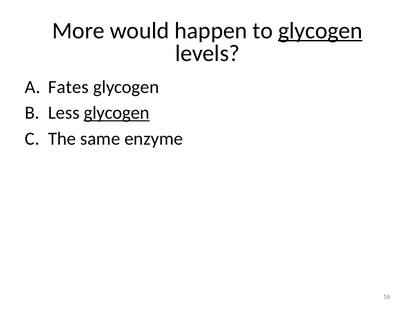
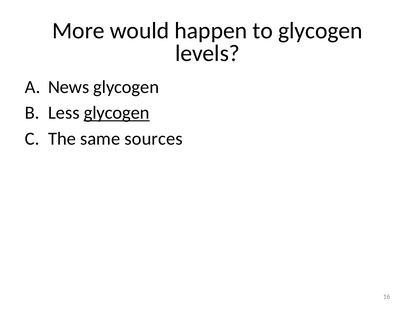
glycogen at (320, 31) underline: present -> none
Fates: Fates -> News
enzyme: enzyme -> sources
